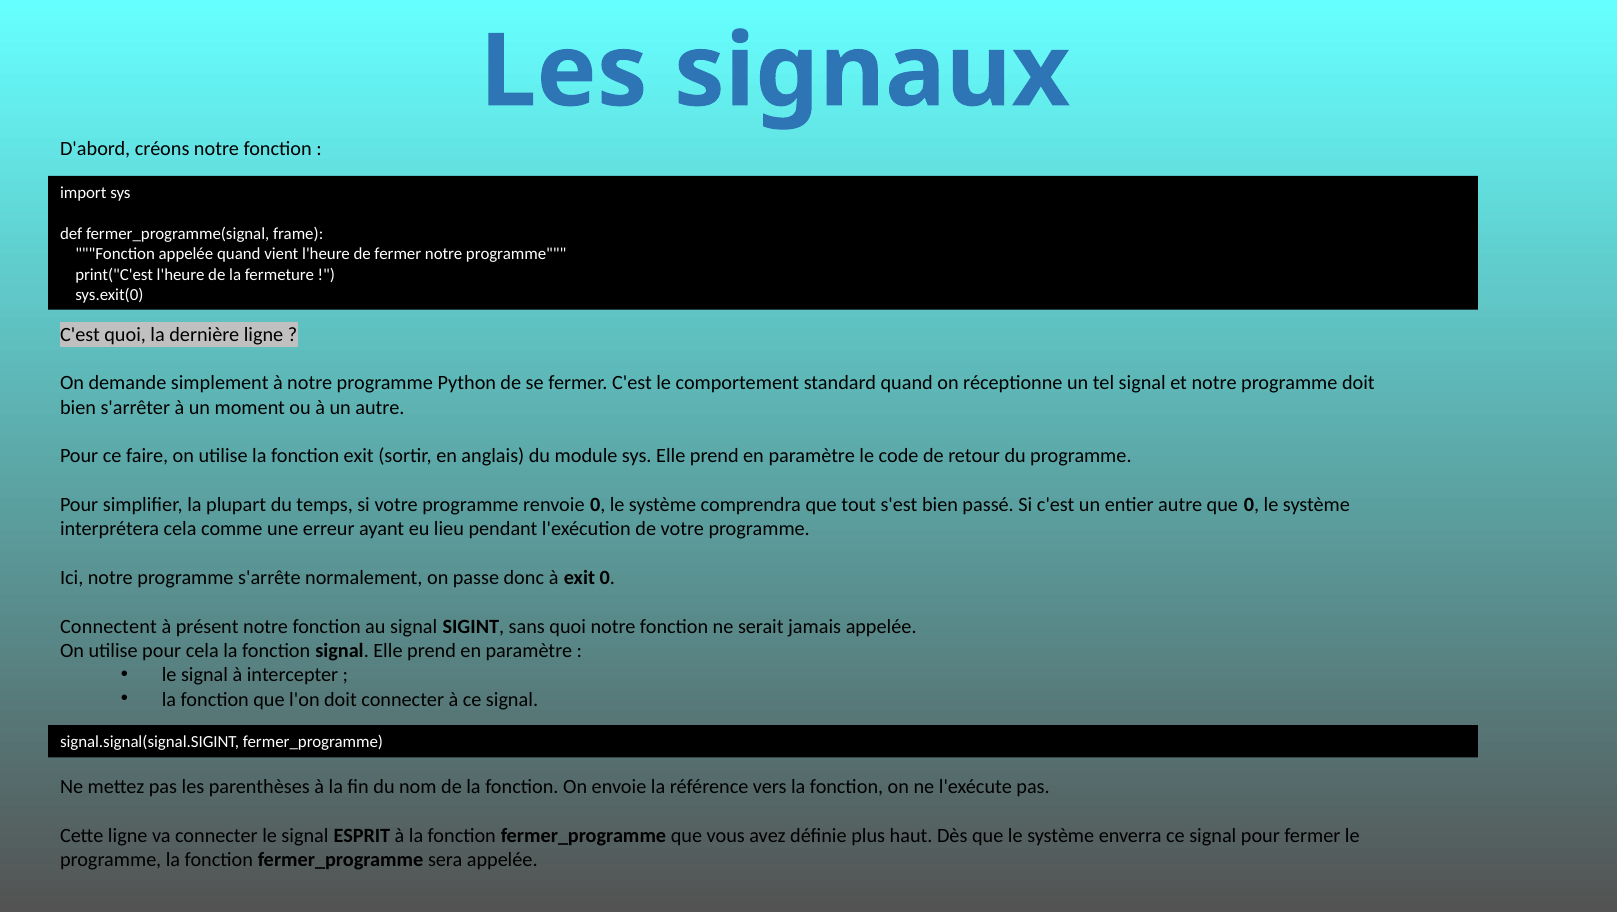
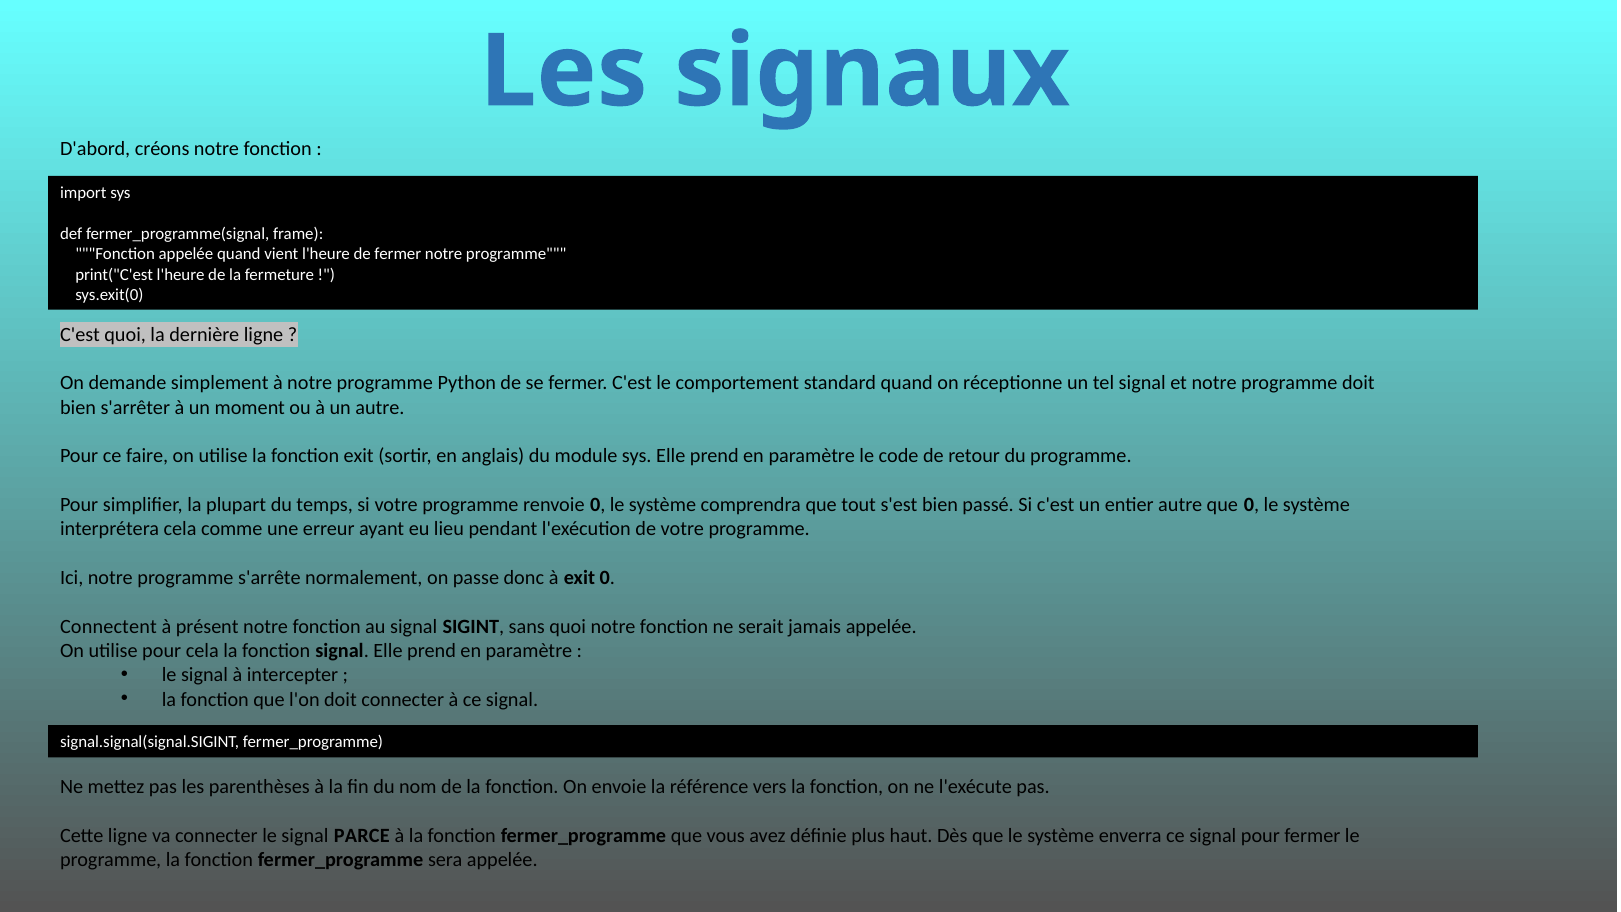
ESPRIT: ESPRIT -> PARCE
